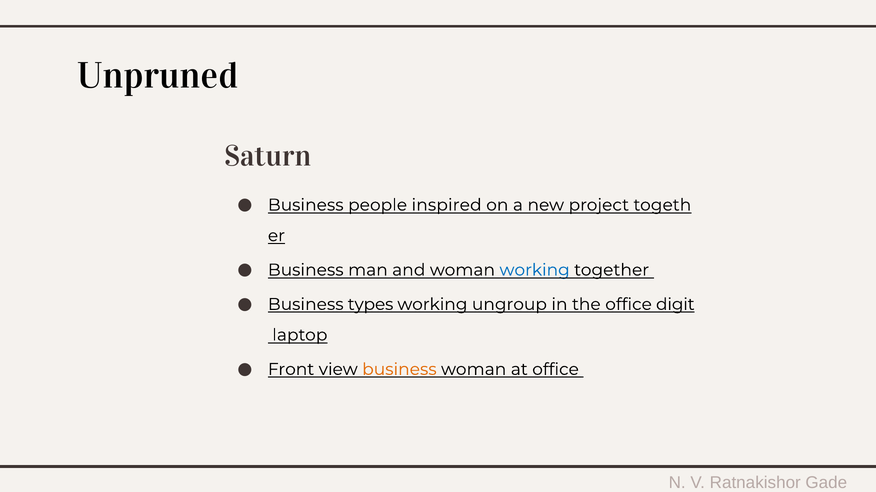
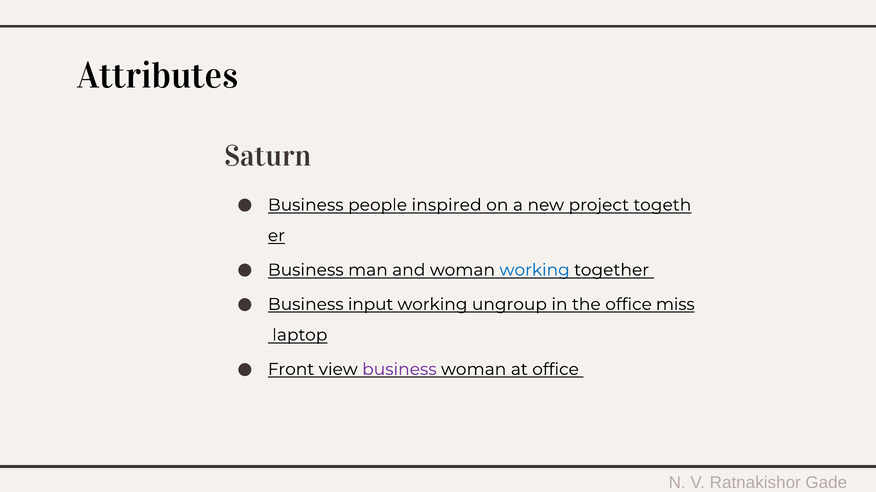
Unpruned: Unpruned -> Attributes
types: types -> input
digit: digit -> miss
business at (399, 370) colour: orange -> purple
